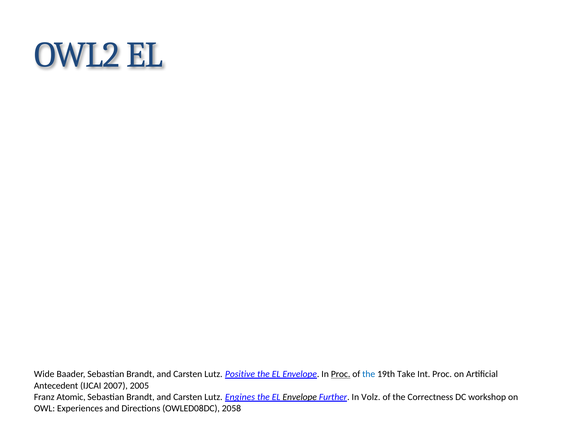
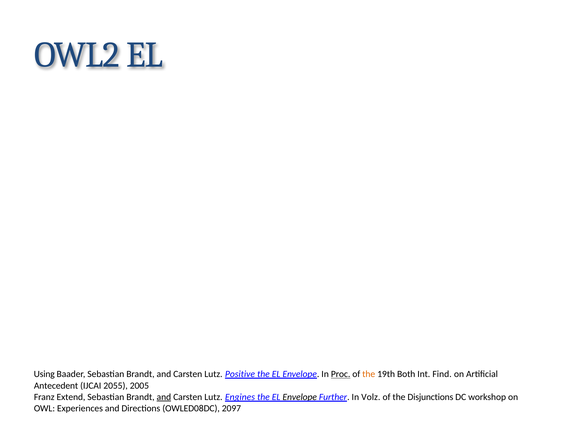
Wide: Wide -> Using
the at (369, 374) colour: blue -> orange
Take: Take -> Both
Int Proc: Proc -> Find
2007: 2007 -> 2055
Atomic: Atomic -> Extend
and at (164, 397) underline: none -> present
Correctness: Correctness -> Disjunctions
2058: 2058 -> 2097
